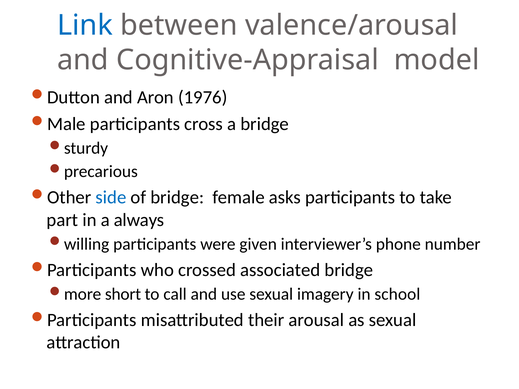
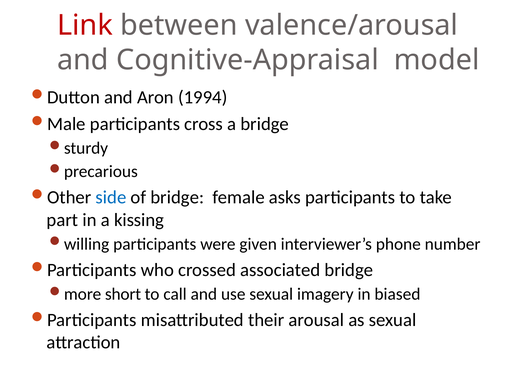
Link colour: blue -> red
1976: 1976 -> 1994
always: always -> kissing
school: school -> biased
